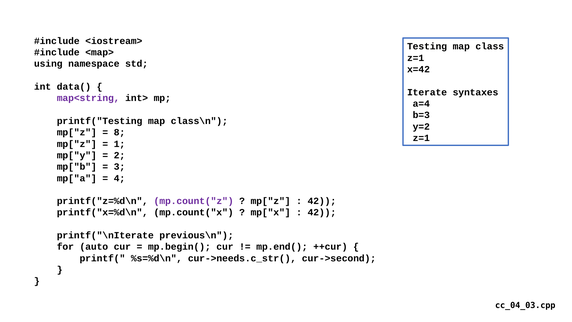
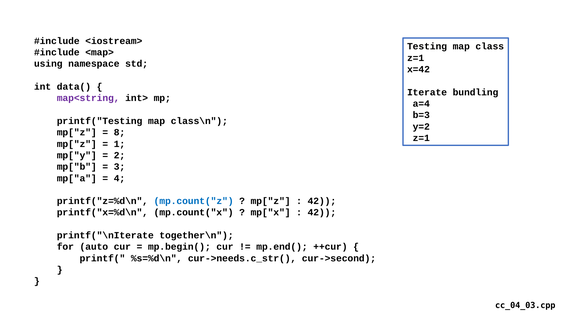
syntaxes: syntaxes -> bundling
mp.count("z colour: purple -> blue
previous\n: previous\n -> together\n
